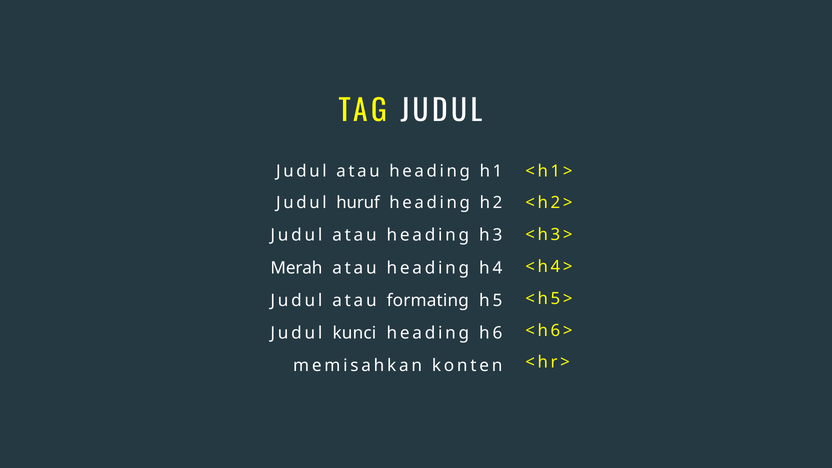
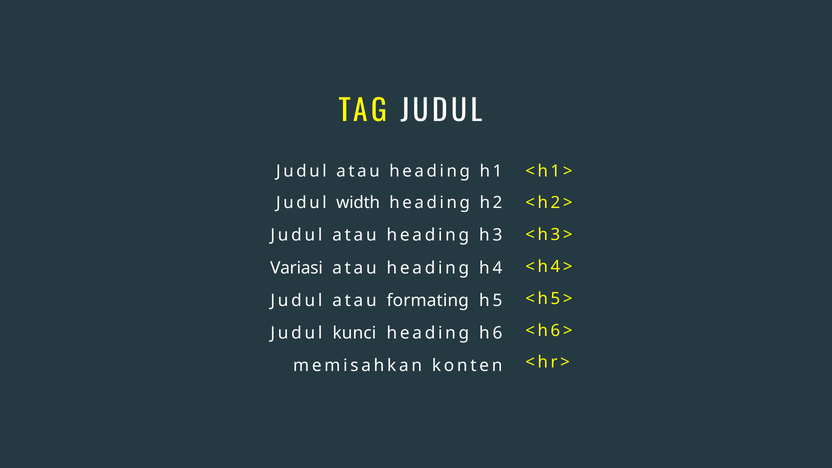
huruf: huruf -> width
Merah: Merah -> Variasi
